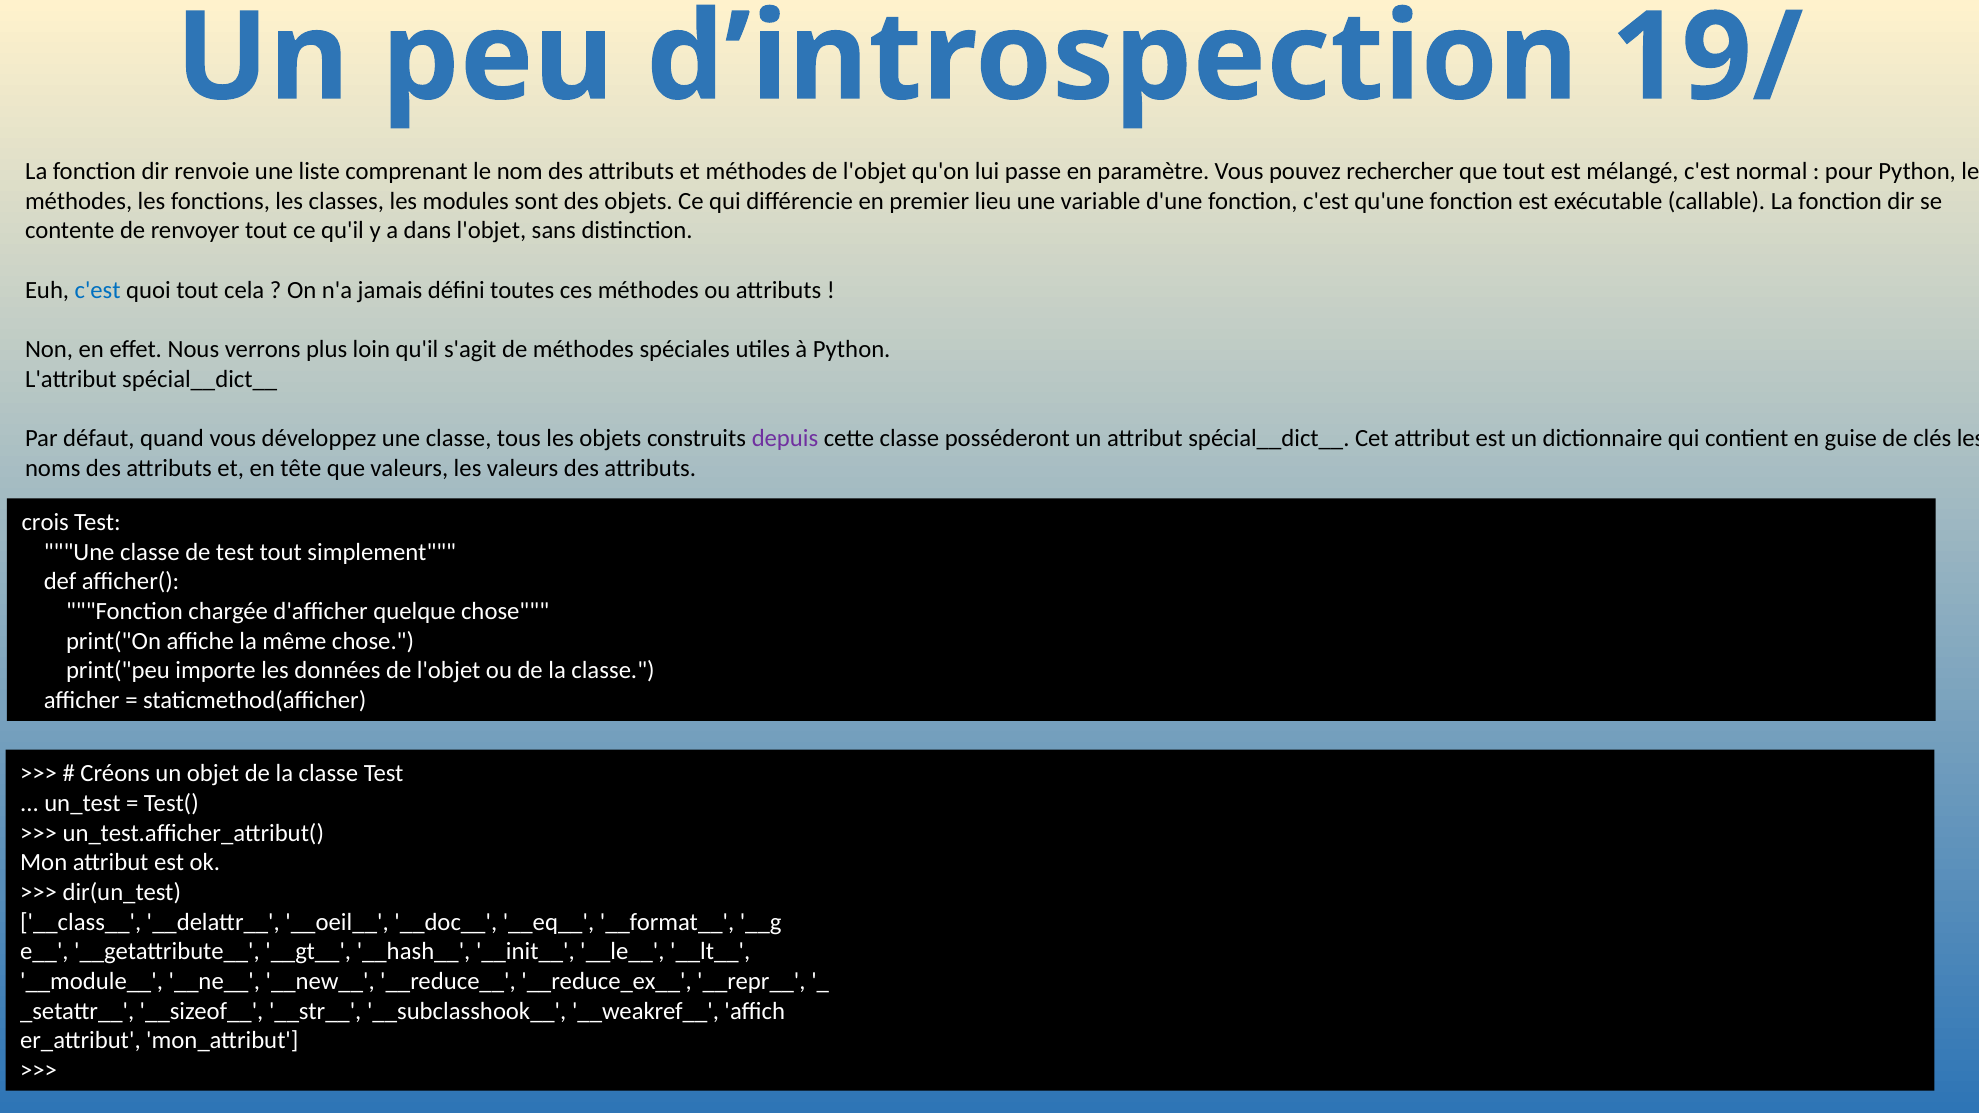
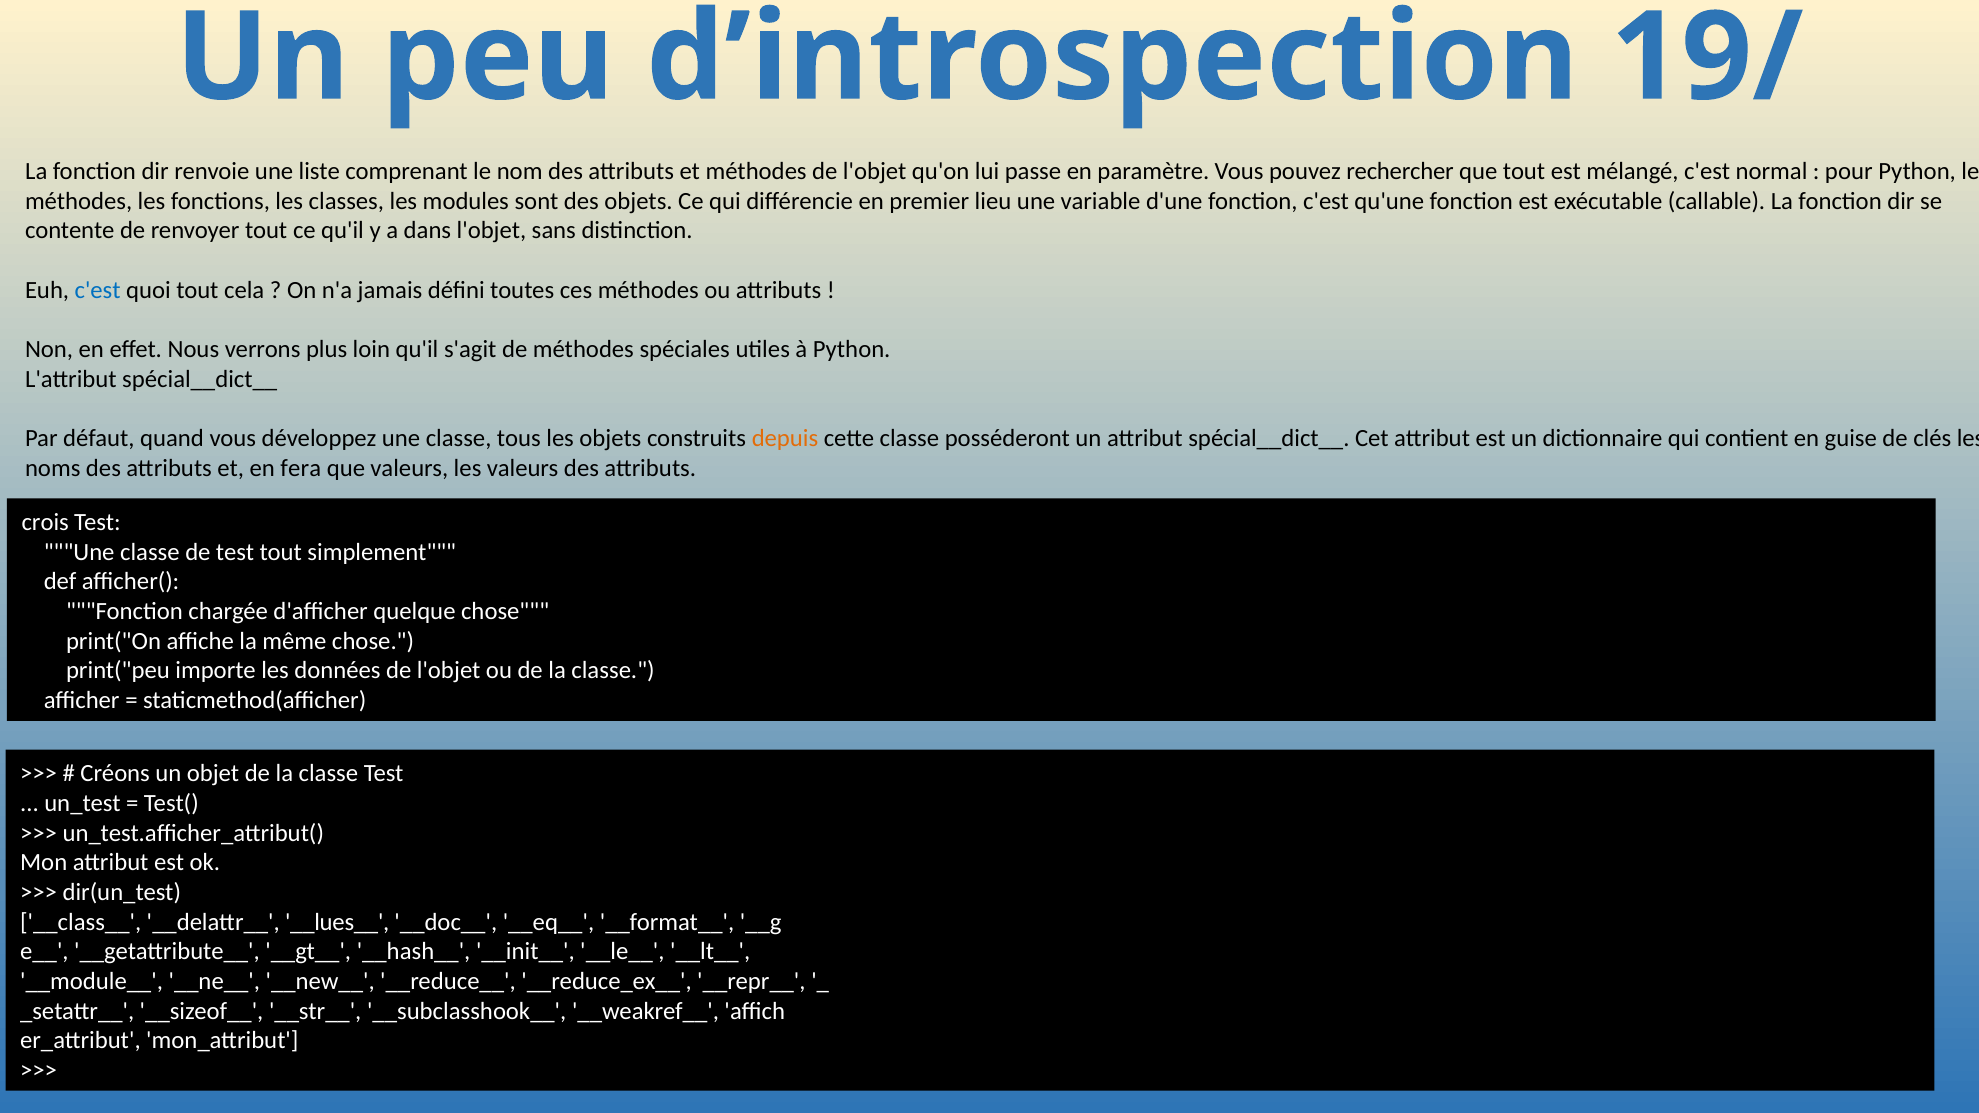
depuis colour: purple -> orange
tête: tête -> fera
__oeil__: __oeil__ -> __lues__
